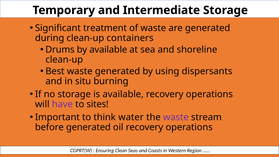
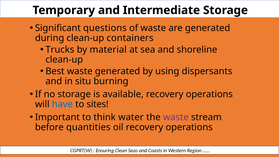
treatment: treatment -> questions
Drums: Drums -> Trucks
by available: available -> material
have colour: purple -> blue
before generated: generated -> quantities
